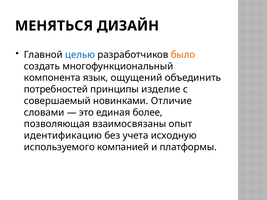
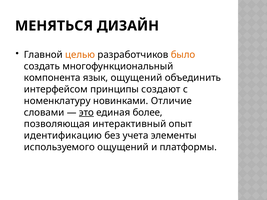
целью colour: blue -> orange
потребностей: потребностей -> интерфейсом
изделие: изделие -> создают
совершаемый: совершаемый -> номенклатуру
это underline: none -> present
взаимосвязаны: взаимосвязаны -> интерактивный
исходную: исходную -> элементы
используемого компанией: компанией -> ощущений
